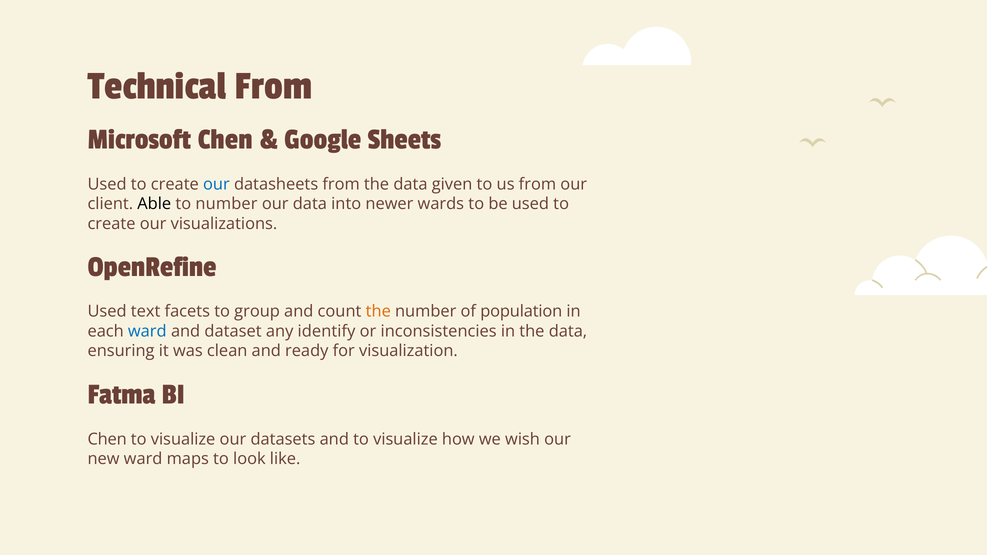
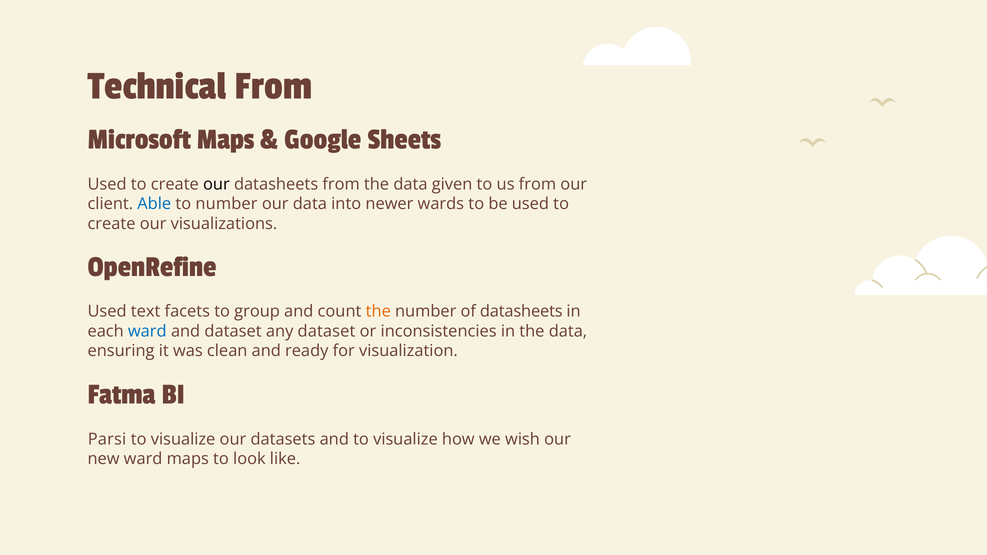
Microsoft Chen: Chen -> Maps
our at (216, 184) colour: blue -> black
Able colour: black -> blue
of population: population -> datasheets
any identify: identify -> dataset
Chen at (107, 439): Chen -> Parsi
